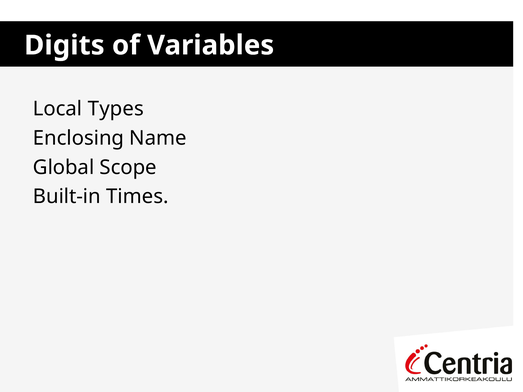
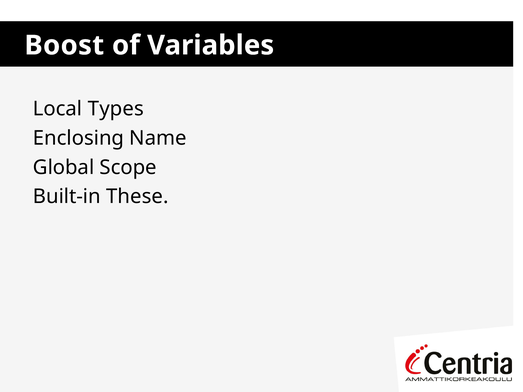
Digits: Digits -> Boost
Times: Times -> These
